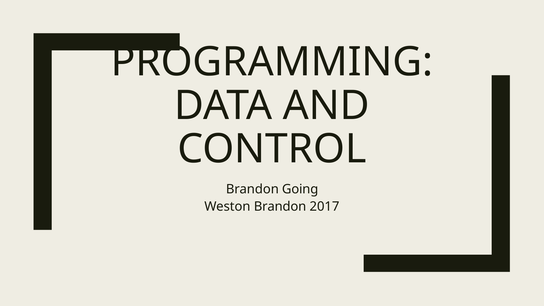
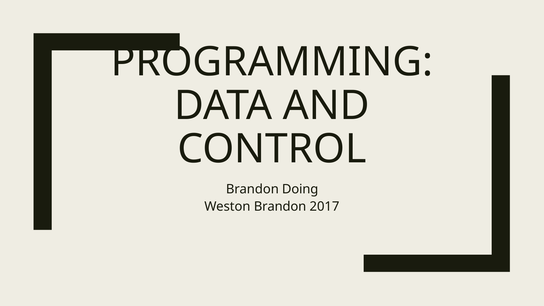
Going: Going -> Doing
